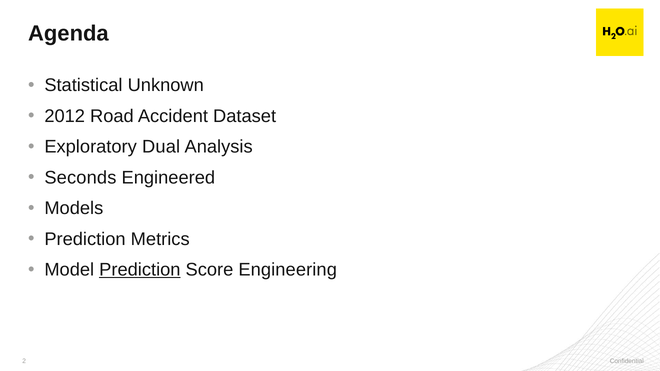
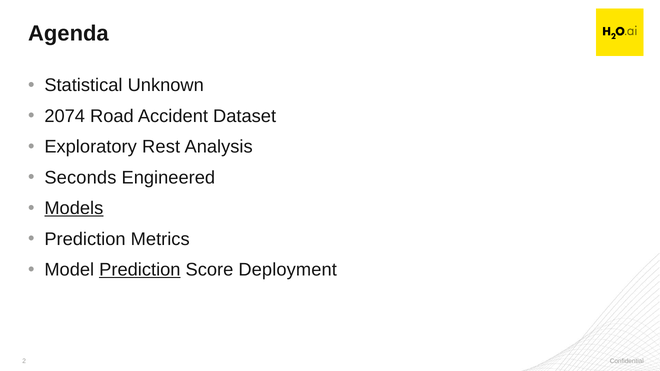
2012: 2012 -> 2074
Dual: Dual -> Rest
Models underline: none -> present
Engineering: Engineering -> Deployment
